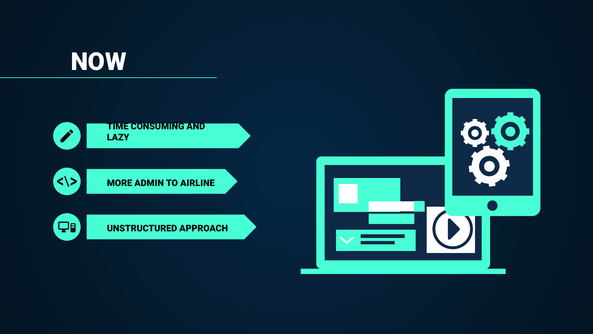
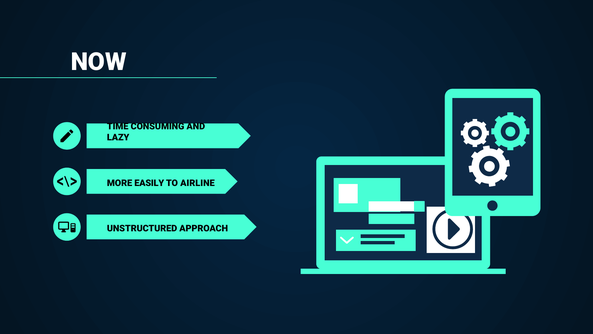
ADMIN: ADMIN -> EASILY
